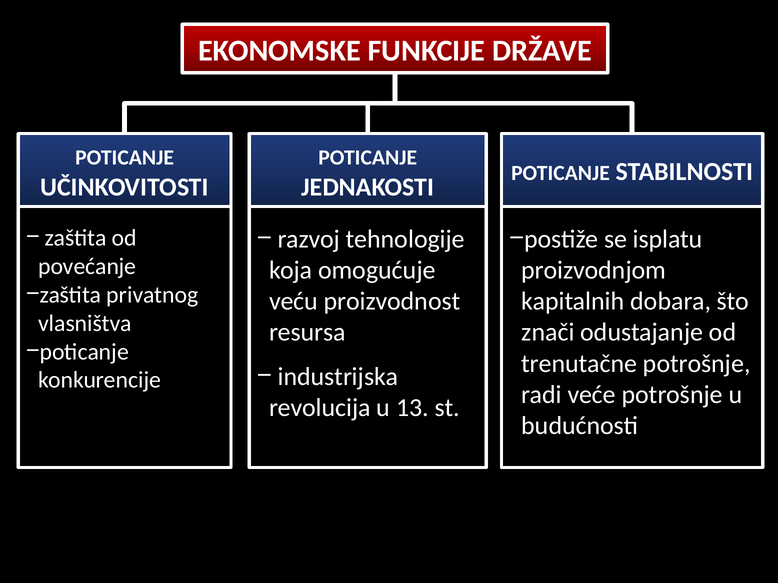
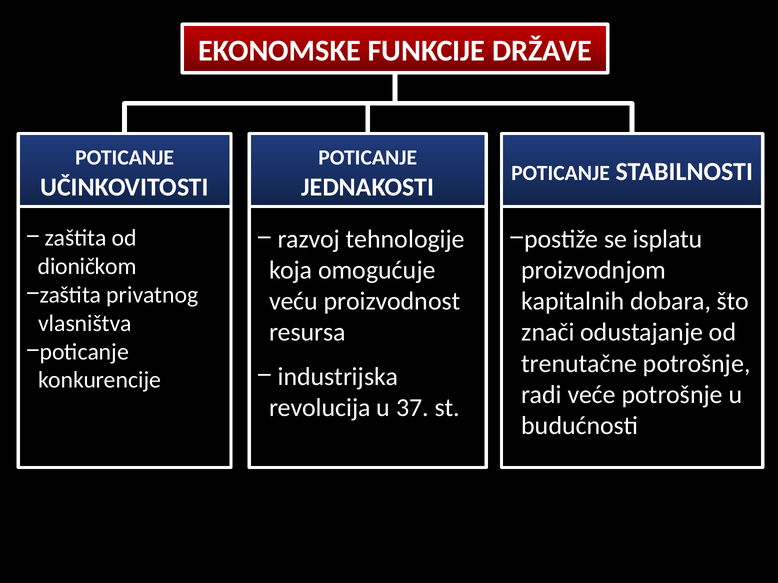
povećanje: povećanje -> dioničkom
13: 13 -> 37
